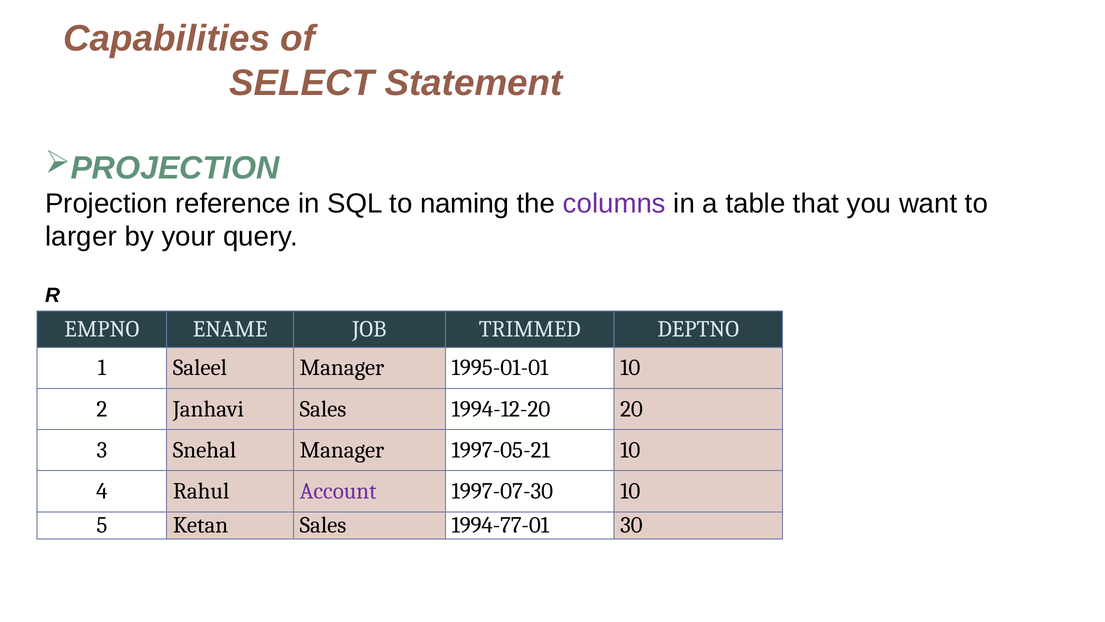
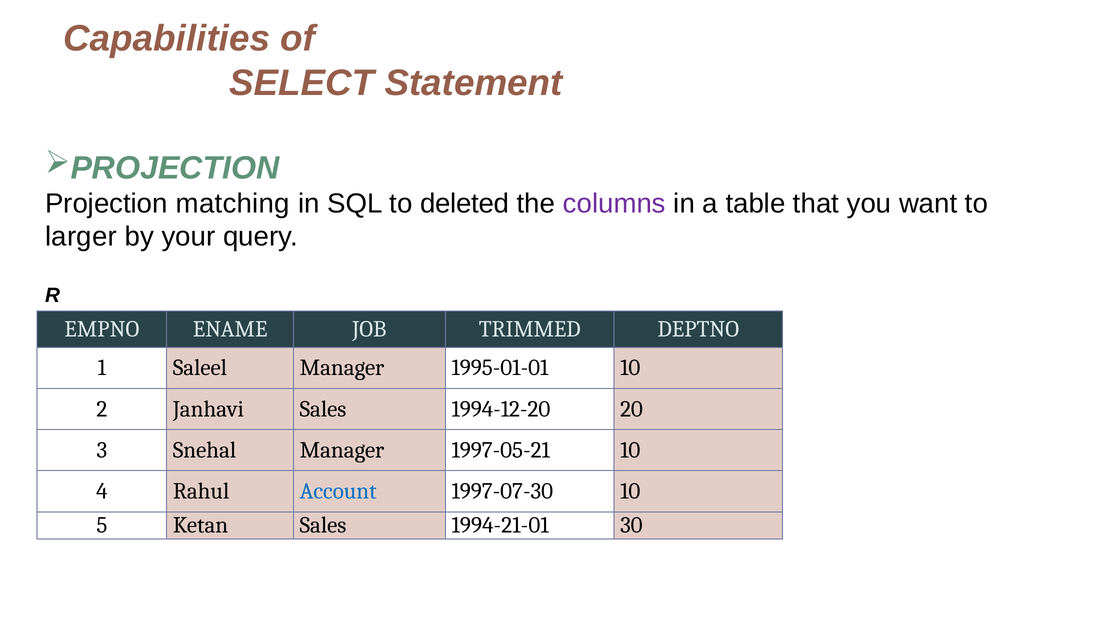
reference: reference -> matching
naming: naming -> deleted
Account colour: purple -> blue
1994-77-01: 1994-77-01 -> 1994-21-01
